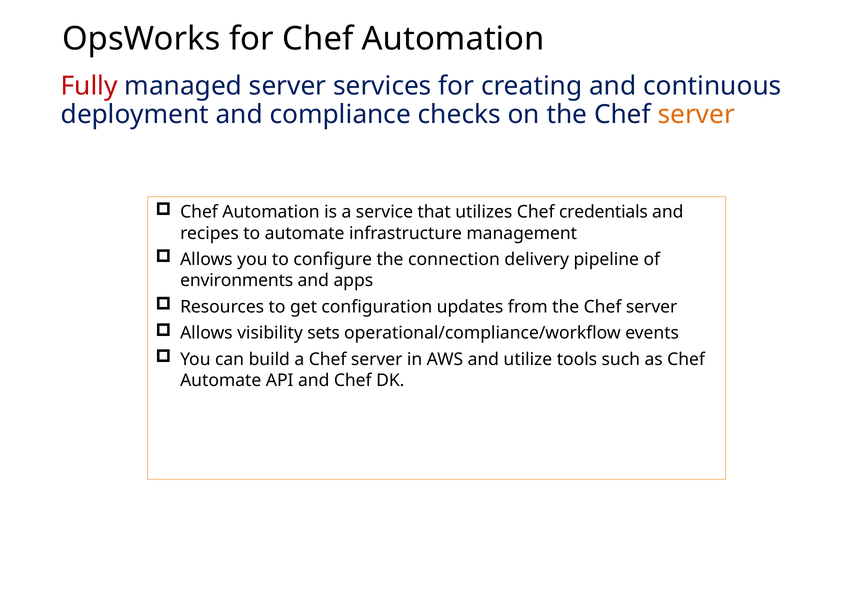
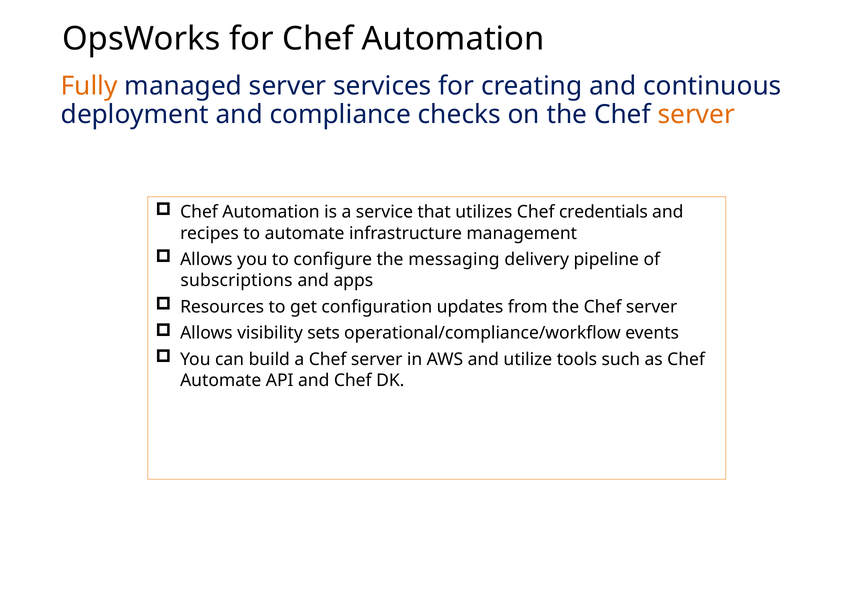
Fully colour: red -> orange
connection: connection -> messaging
environments: environments -> subscriptions
